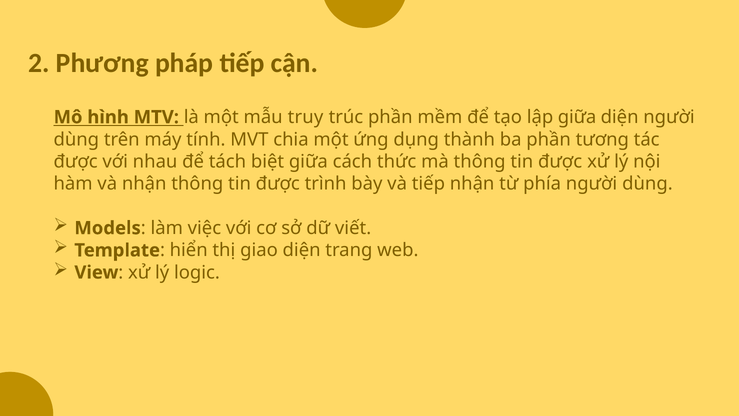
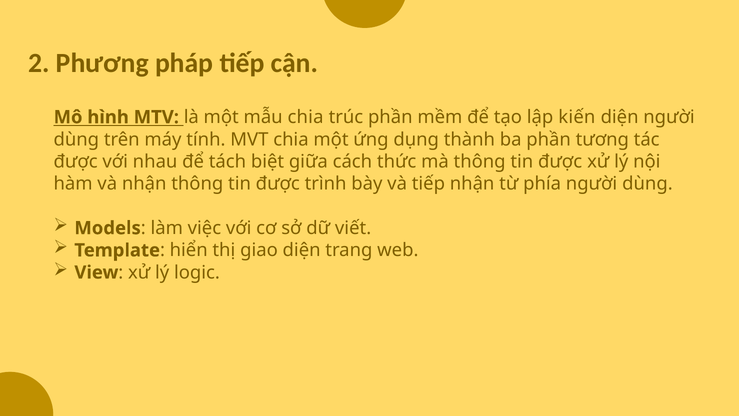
mẫu truy: truy -> chia
lập giữa: giữa -> kiến
